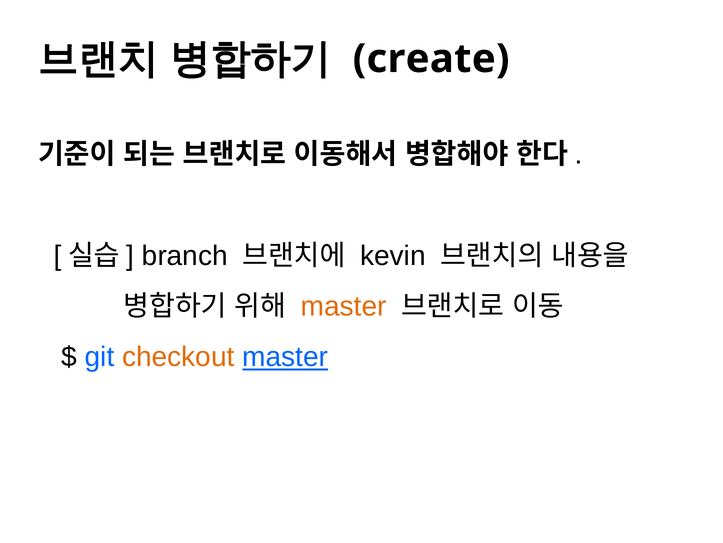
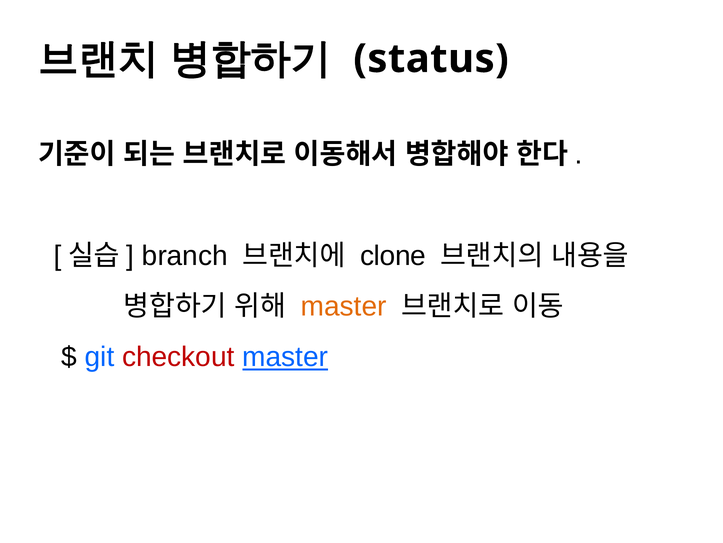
create: create -> status
kevin: kevin -> clone
checkout colour: orange -> red
